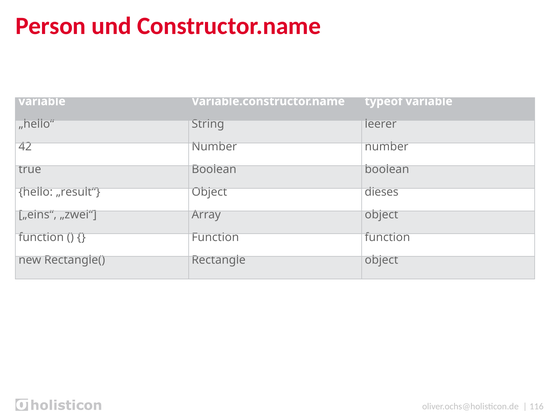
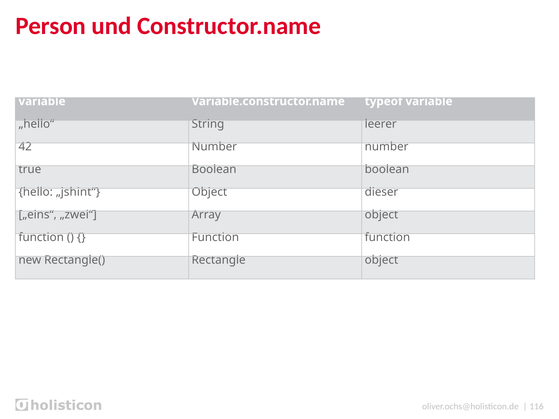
„result“: „result“ -> „jshint“
dieses: dieses -> dieser
